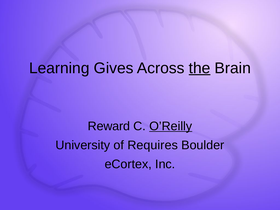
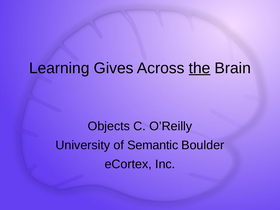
Reward: Reward -> Objects
O’Reilly underline: present -> none
Requires: Requires -> Semantic
